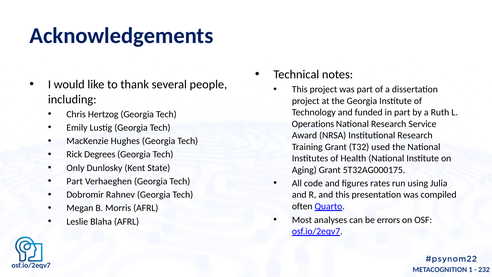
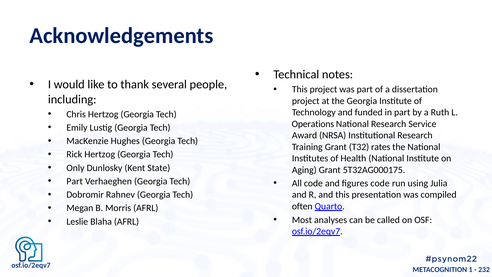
used: used -> rates
Rick Degrees: Degrees -> Hertzog
figures rates: rates -> code
errors: errors -> called
